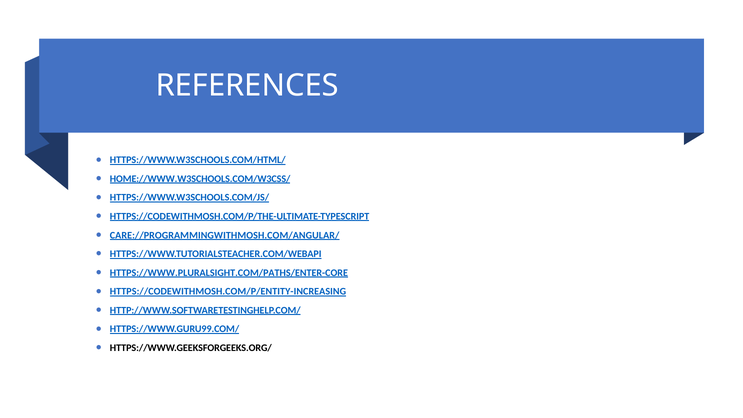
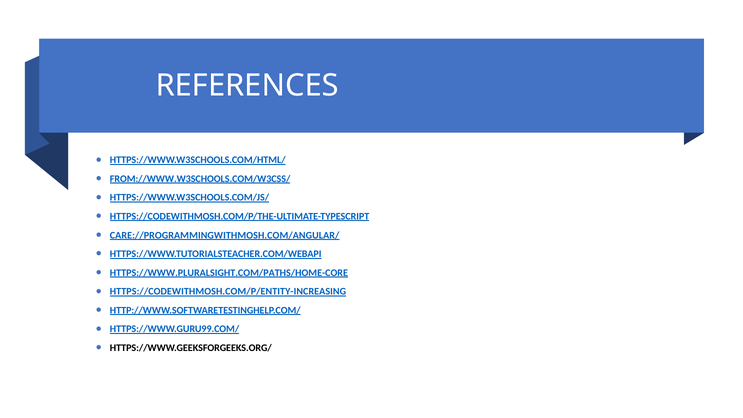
HOME://WWW.W3SCHOOLS.COM/W3CSS/: HOME://WWW.W3SCHOOLS.COM/W3CSS/ -> FROM://WWW.W3SCHOOLS.COM/W3CSS/
HTTPS://WWW.PLURALSIGHT.COM/PATHS/ENTER-CORE: HTTPS://WWW.PLURALSIGHT.COM/PATHS/ENTER-CORE -> HTTPS://WWW.PLURALSIGHT.COM/PATHS/HOME-CORE
